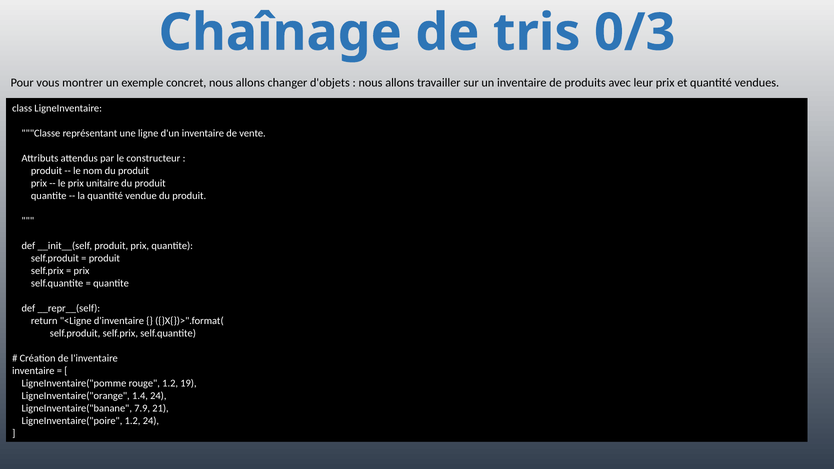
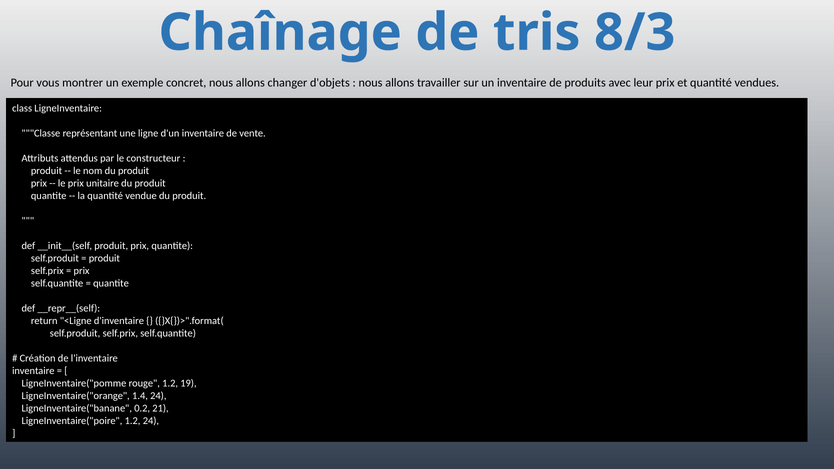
0/3: 0/3 -> 8/3
7.9: 7.9 -> 0.2
